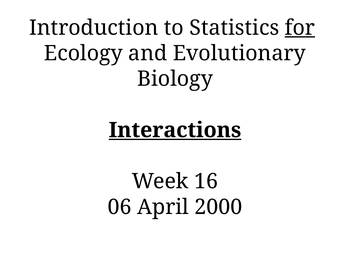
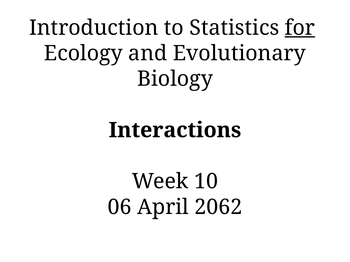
Interactions underline: present -> none
16: 16 -> 10
2000: 2000 -> 2062
